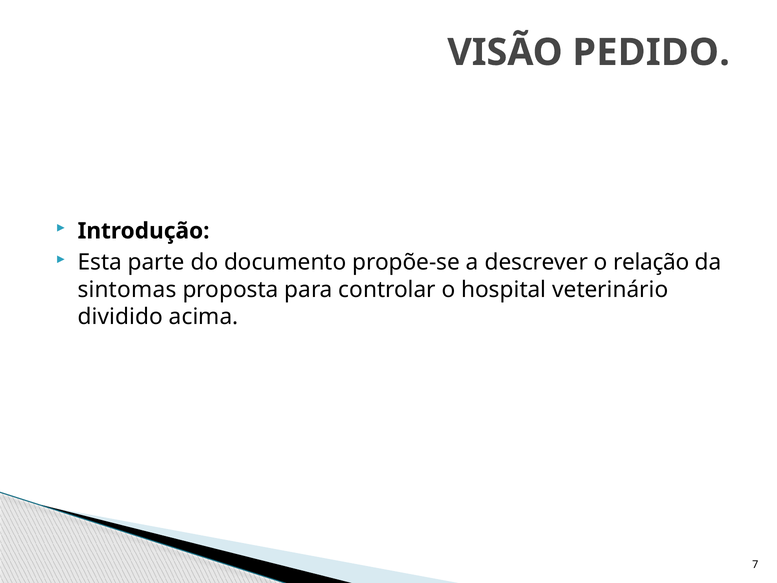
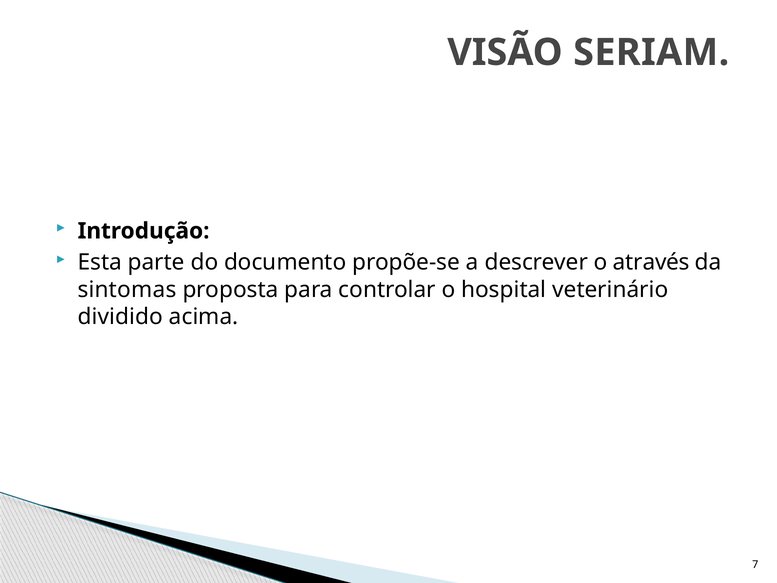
PEDIDO: PEDIDO -> SERIAM
relação: relação -> através
